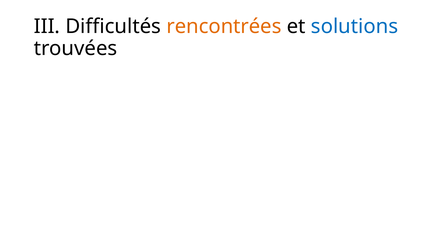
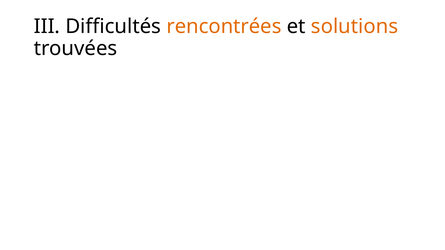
solutions colour: blue -> orange
